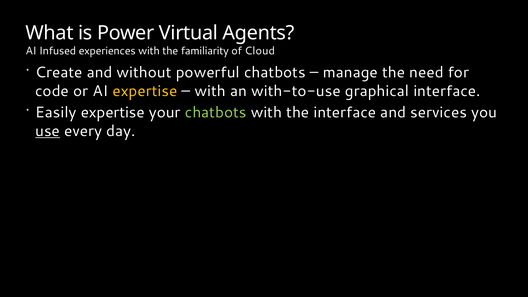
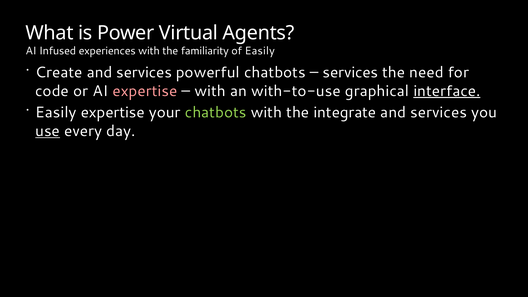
of Cloud: Cloud -> Easily
Create and without: without -> services
manage at (350, 72): manage -> services
expertise at (145, 91) colour: yellow -> pink
interface at (447, 91) underline: none -> present
the interface: interface -> integrate
